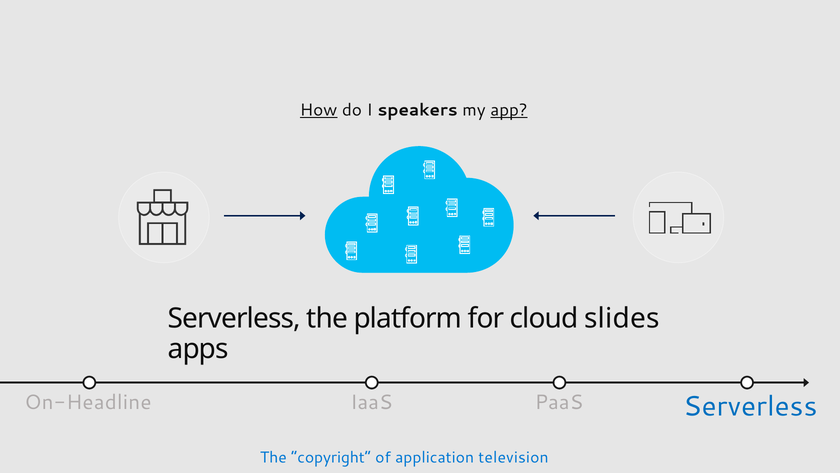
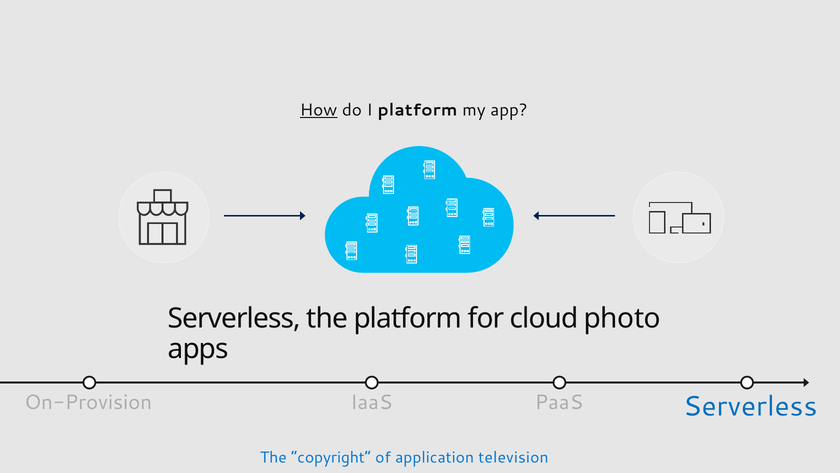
I speakers: speakers -> platform
app underline: present -> none
slides: slides -> photo
On-Headline: On-Headline -> On-Provision
